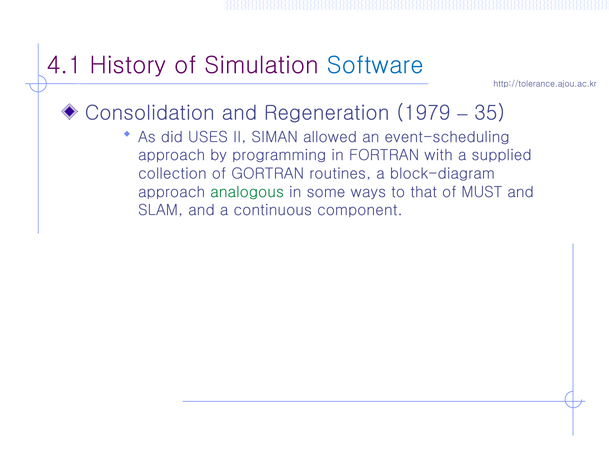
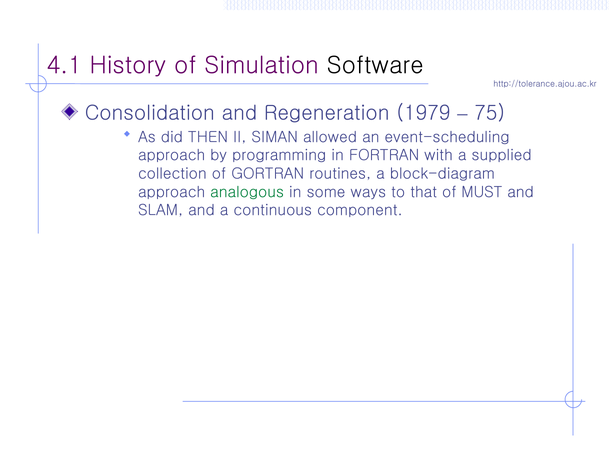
Software colour: blue -> black
35: 35 -> 75
USES: USES -> THEN
